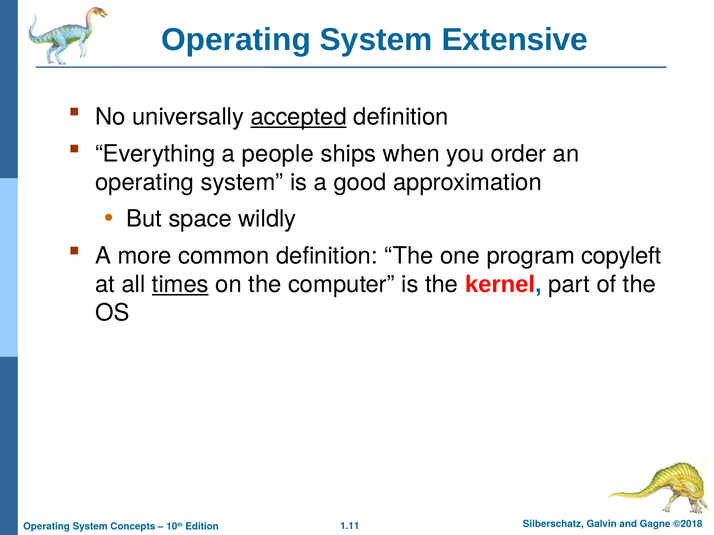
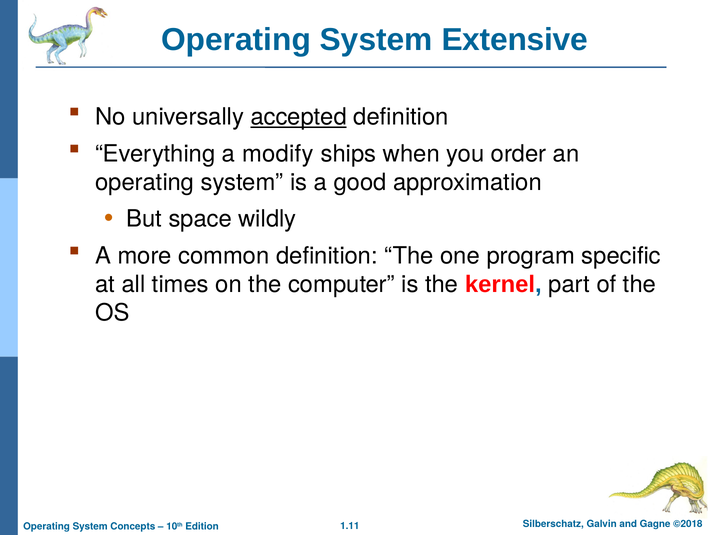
people: people -> modify
copyleft: copyleft -> specific
times underline: present -> none
